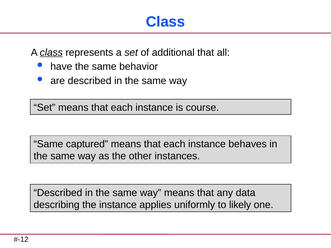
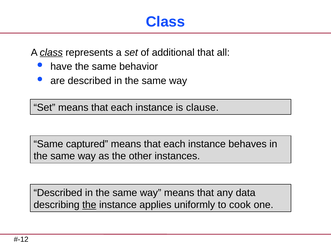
course: course -> clause
the at (89, 205) underline: none -> present
likely: likely -> cook
